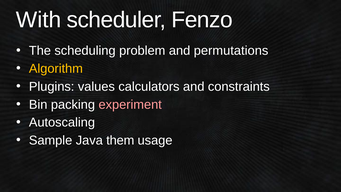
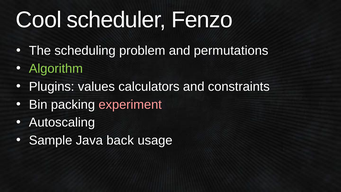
With: With -> Cool
Algorithm colour: yellow -> light green
them: them -> back
